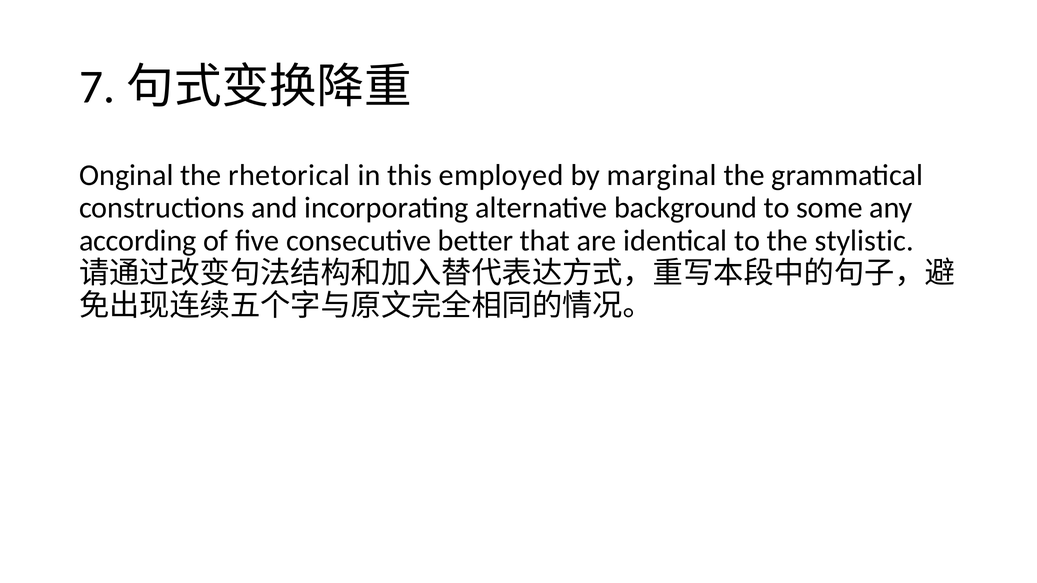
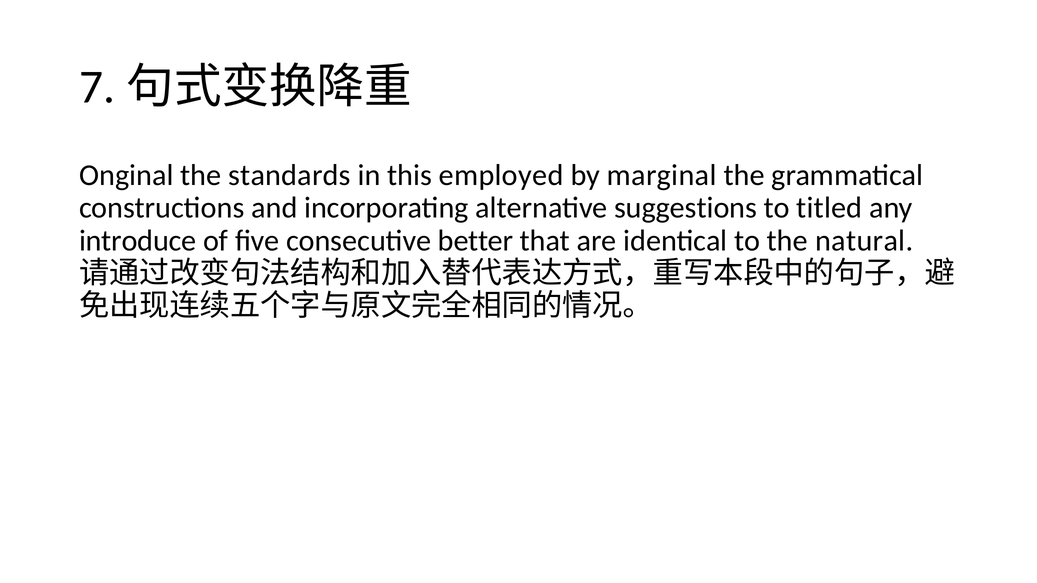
rhetorical: rhetorical -> standards
background: background -> suggestions
some: some -> titled
according: according -> introduce
stylistic: stylistic -> natural
